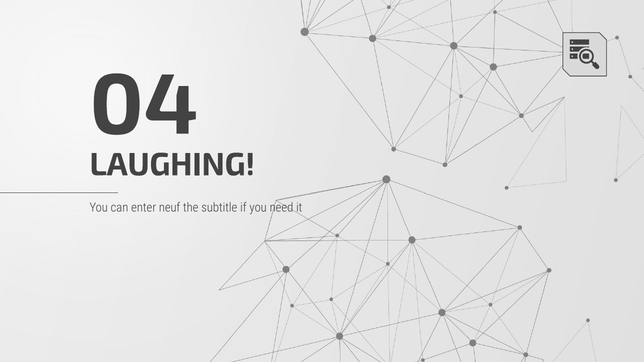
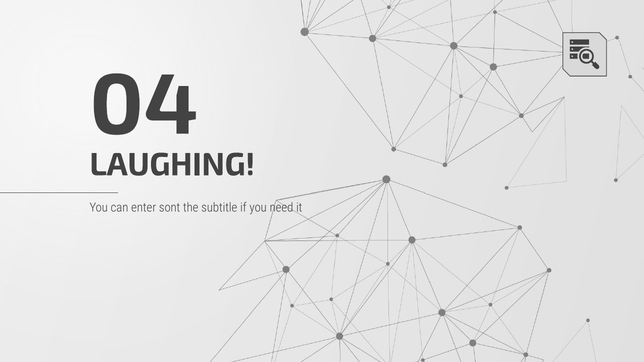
neuf: neuf -> sont
